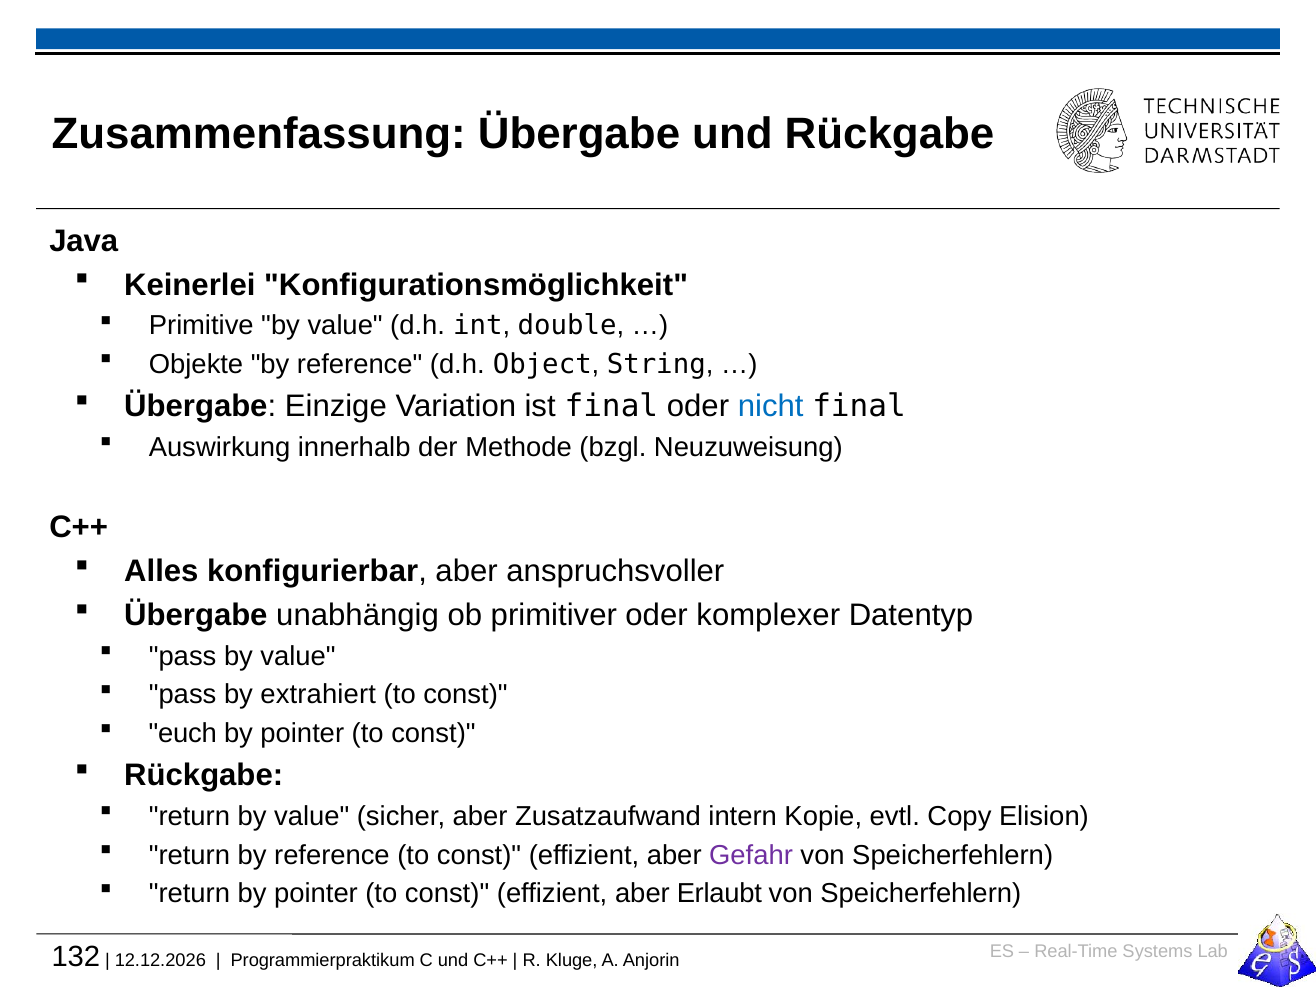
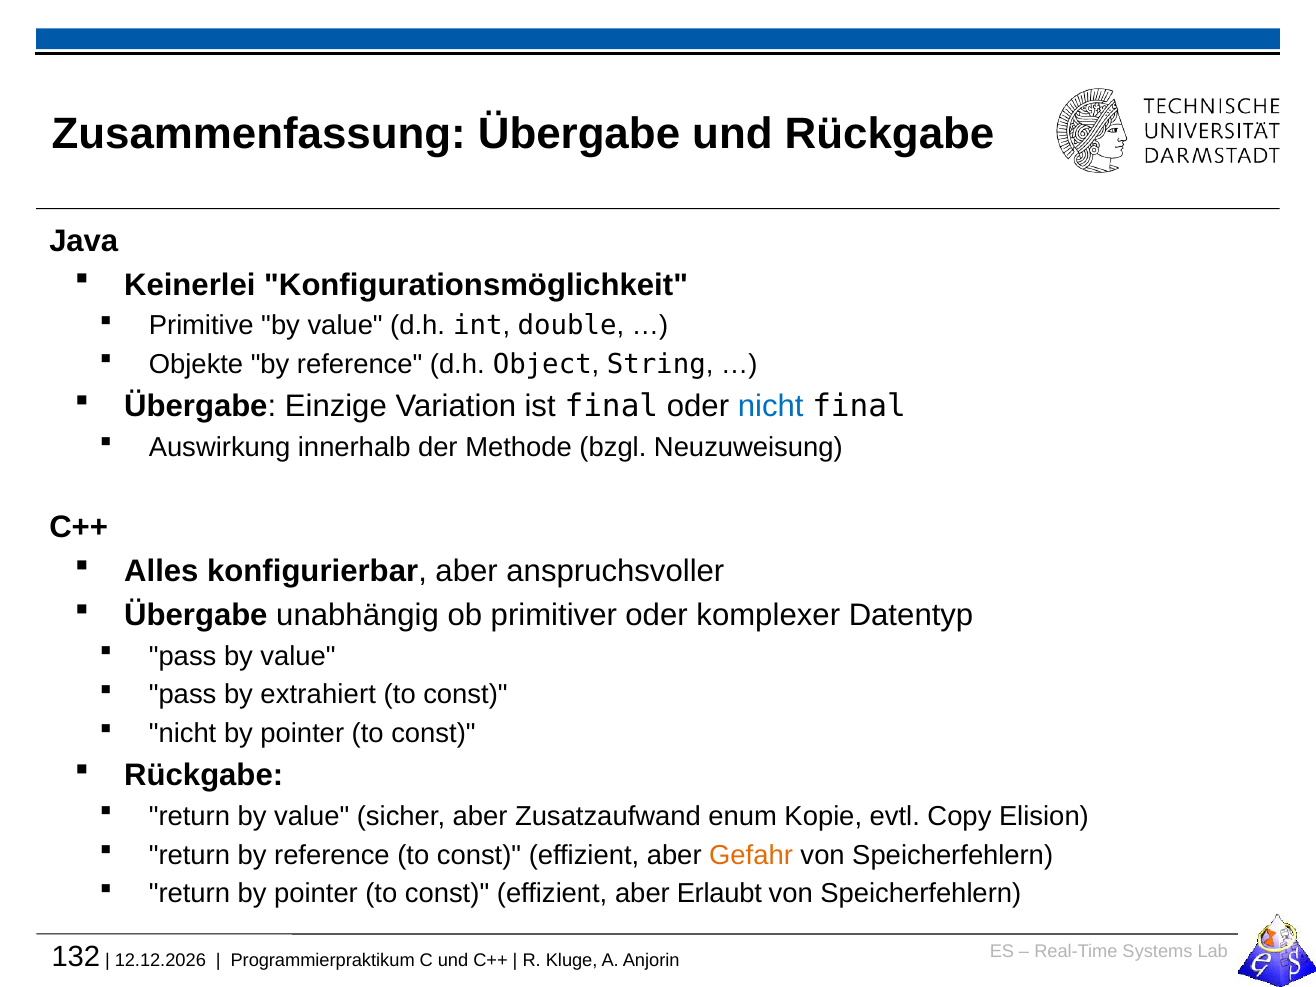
euch at (183, 734): euch -> nicht
intern: intern -> enum
Gefahr colour: purple -> orange
